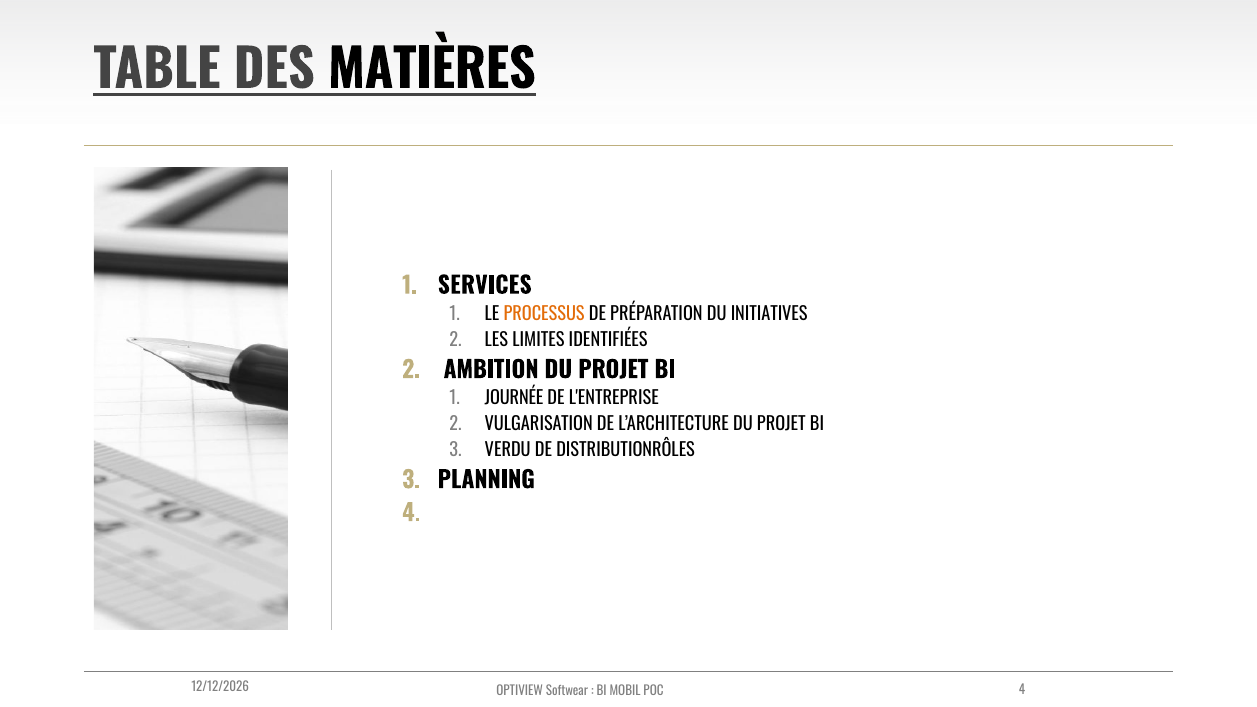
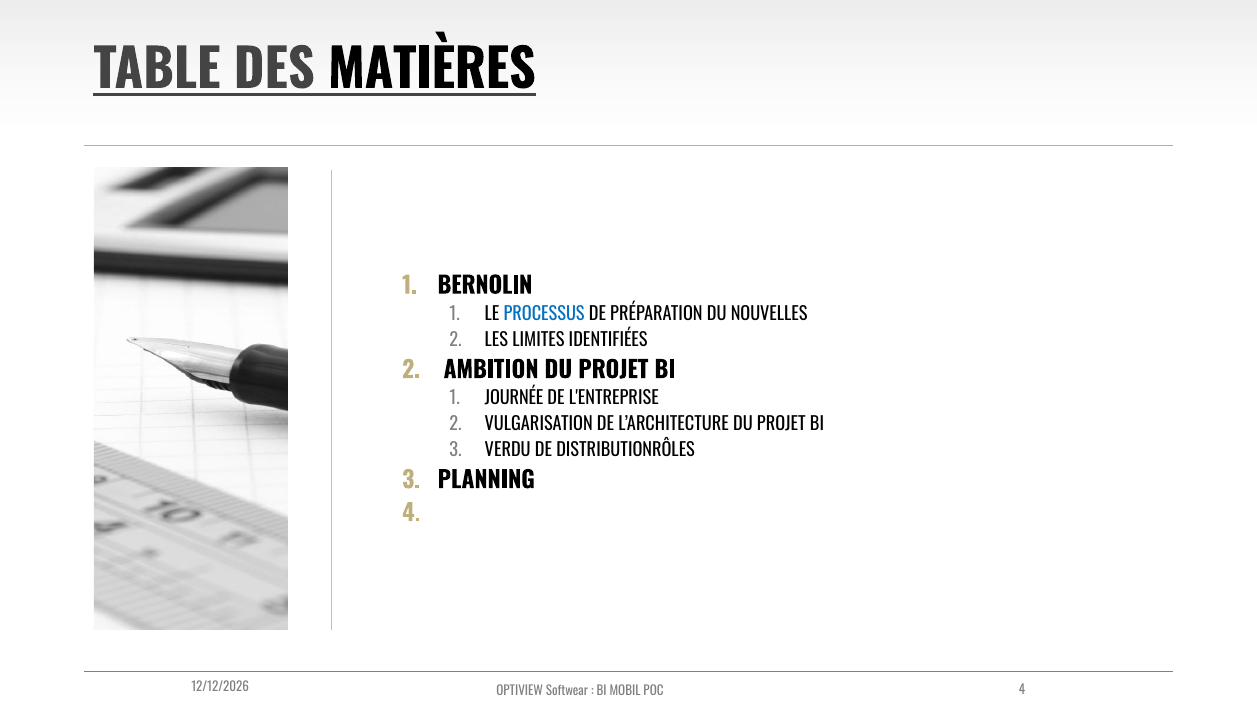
SERVICES: SERVICES -> BERNOLIN
PROCESSUS colour: orange -> blue
INITIATIVES: INITIATIVES -> NOUVELLES
